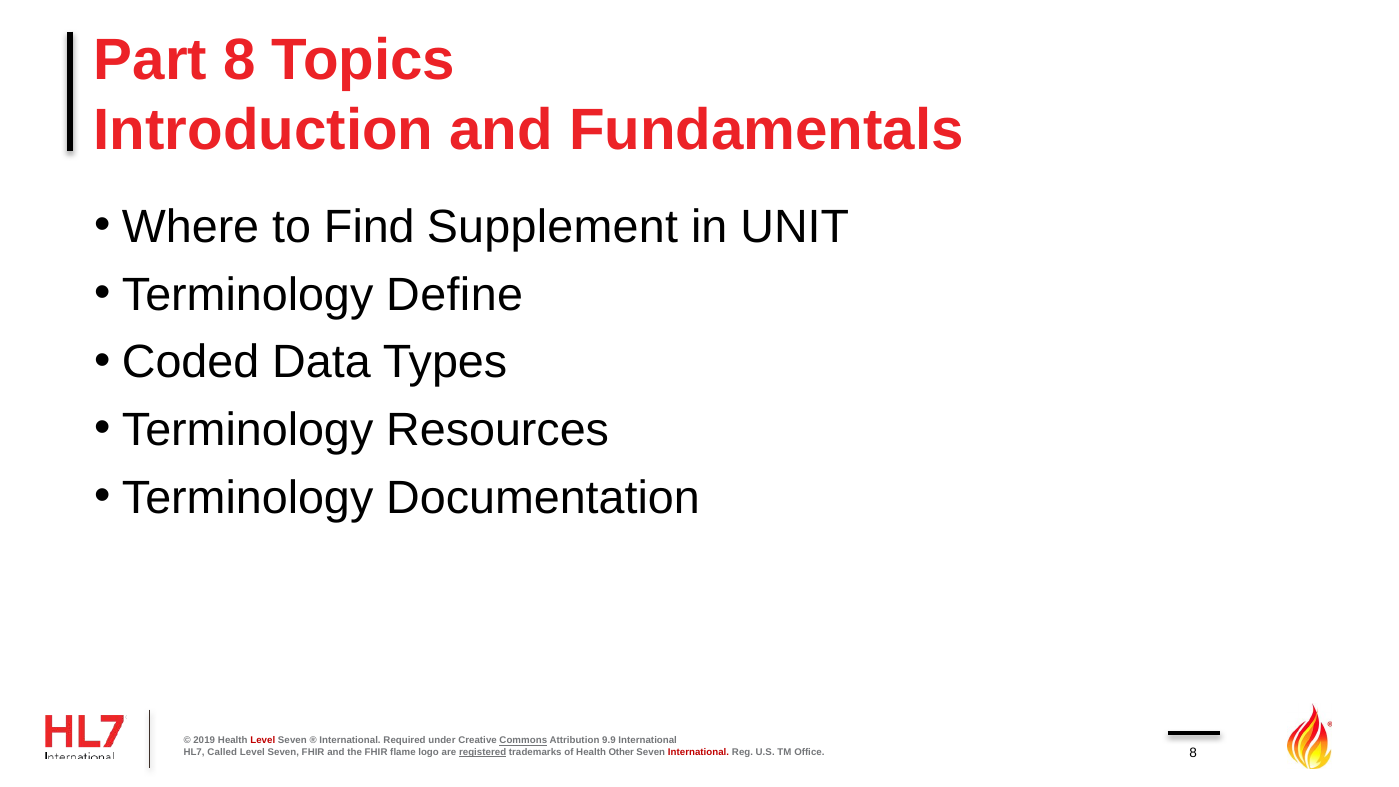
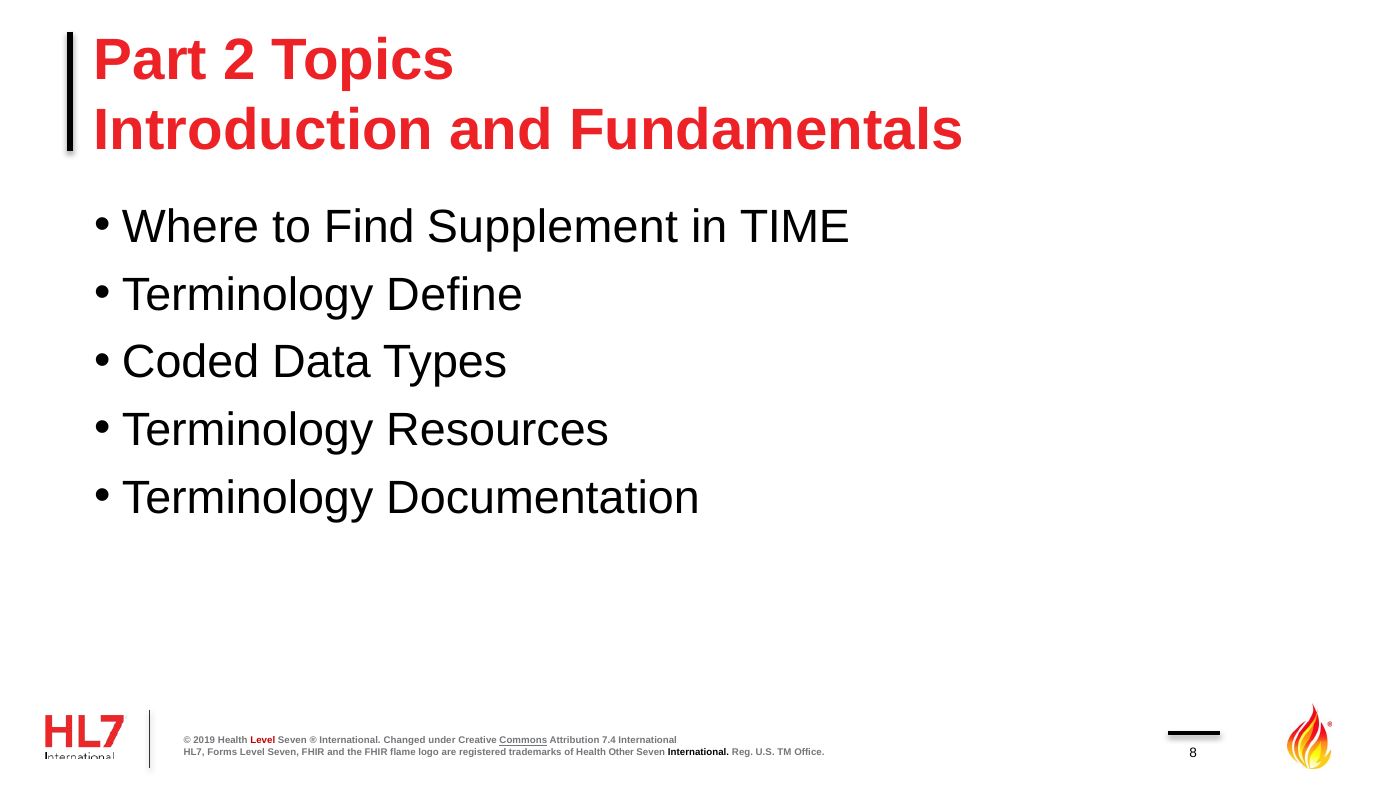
Part 8: 8 -> 2
UNIT: UNIT -> TIME
Required: Required -> Changed
9.9: 9.9 -> 7.4
Called: Called -> Forms
registered underline: present -> none
International at (699, 752) colour: red -> black
